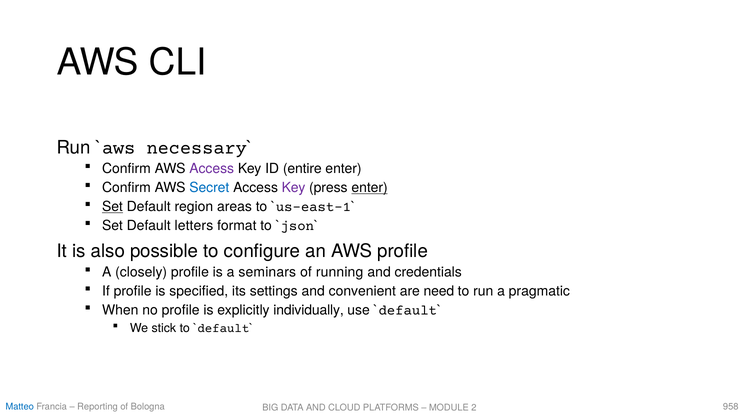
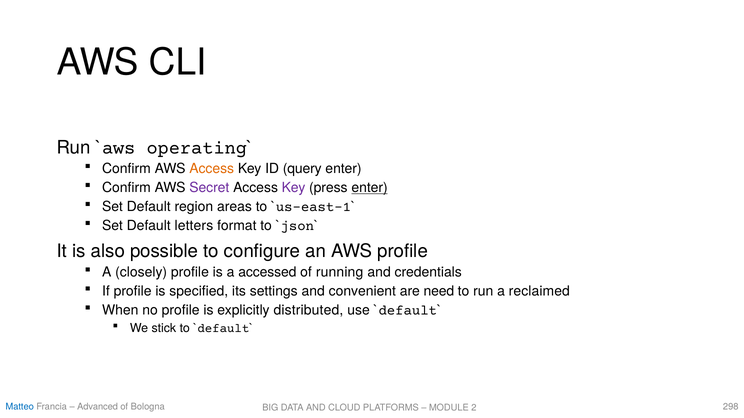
necessary: necessary -> operating
Access at (212, 169) colour: purple -> orange
entire: entire -> query
Secret colour: blue -> purple
Set at (112, 207) underline: present -> none
seminars: seminars -> accessed
pragmatic: pragmatic -> reclaimed
individually: individually -> distributed
Reporting: Reporting -> Advanced
958: 958 -> 298
